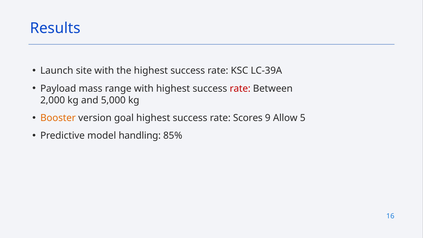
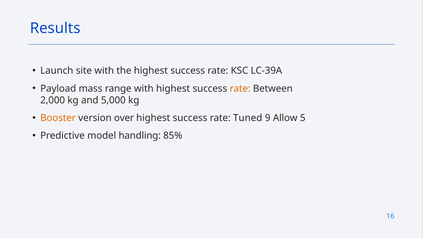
rate at (240, 89) colour: red -> orange
goal: goal -> over
Scores: Scores -> Tuned
